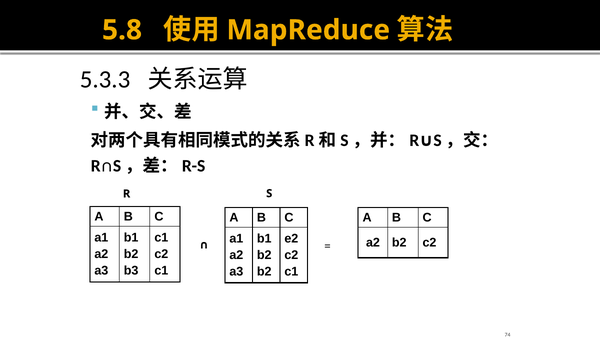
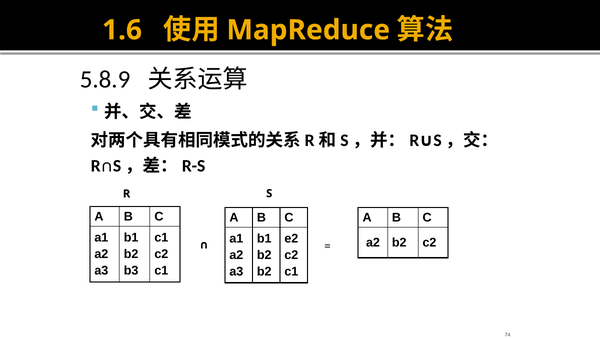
5.8: 5.8 -> 1.6
5.3.3: 5.3.3 -> 5.8.9
